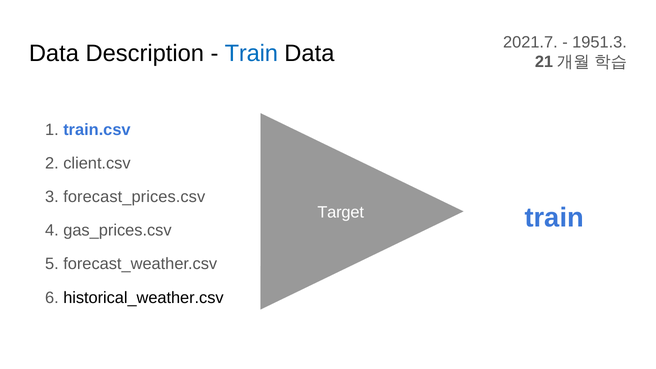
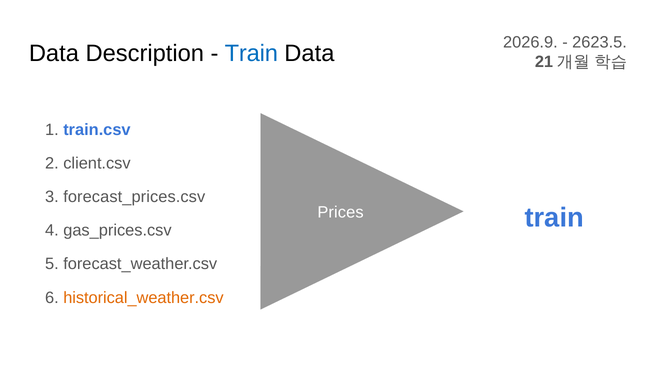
2021.7: 2021.7 -> 2026.9
1951.3: 1951.3 -> 2623.5
Target: Target -> Prices
historical_weather.csv colour: black -> orange
